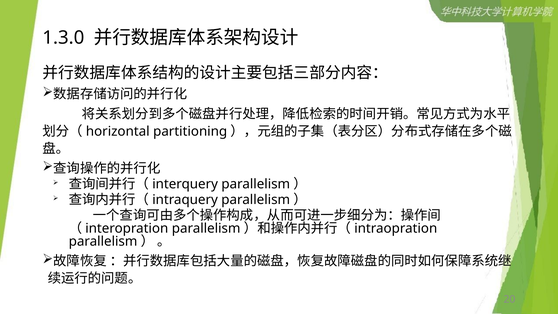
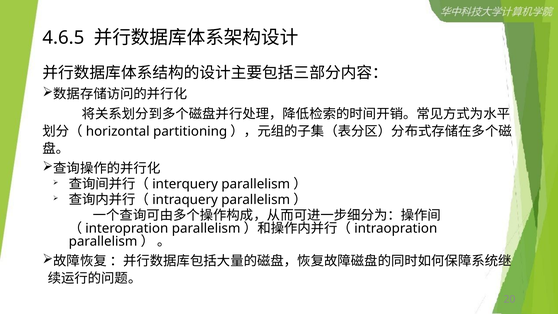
1.3.0: 1.3.0 -> 4.6.5
